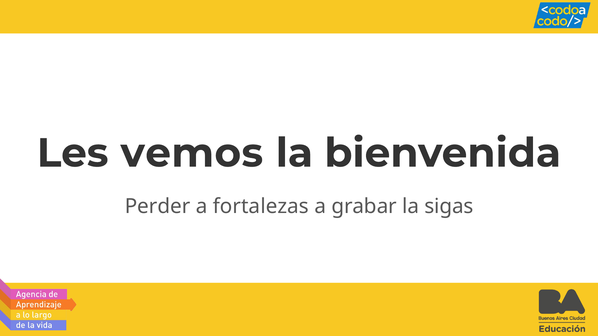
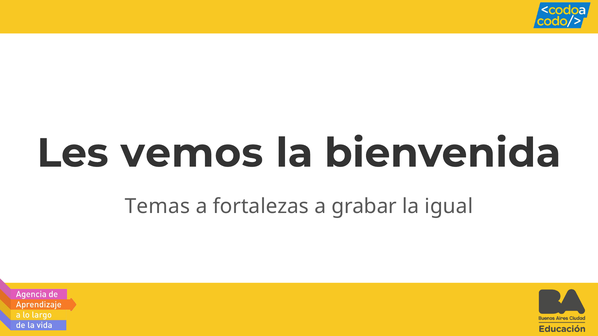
Perder: Perder -> Temas
sigas: sigas -> igual
